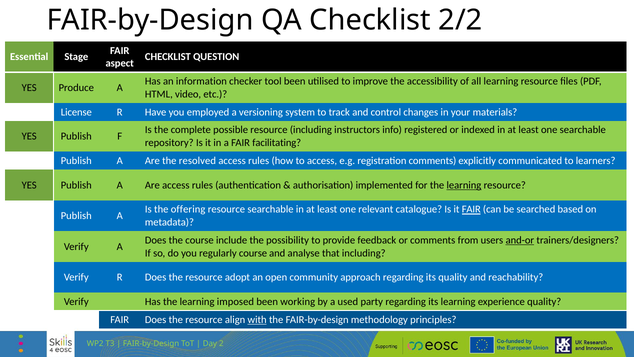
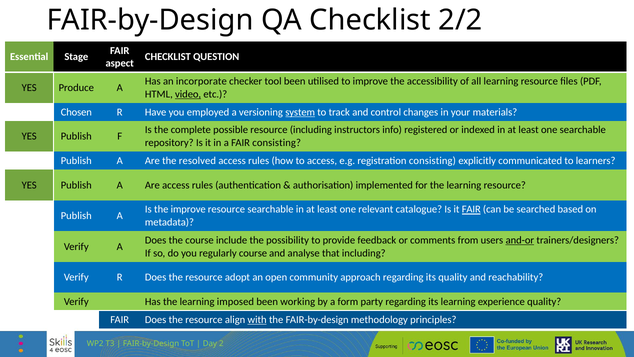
information: information -> incorporate
video underline: none -> present
License: License -> Chosen
system underline: none -> present
FAIR facilitating: facilitating -> consisting
registration comments: comments -> consisting
learning at (464, 185) underline: present -> none
the offering: offering -> improve
used: used -> form
